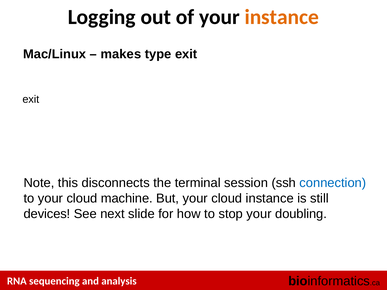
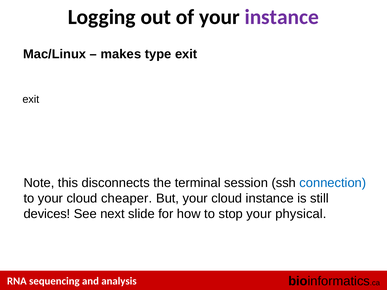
instance at (282, 17) colour: orange -> purple
machine: machine -> cheaper
doubling: doubling -> physical
